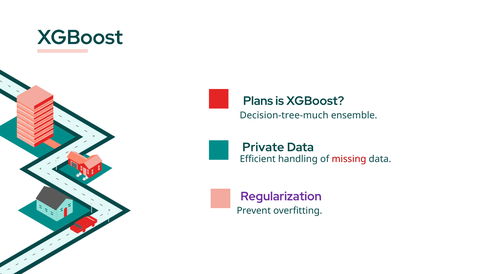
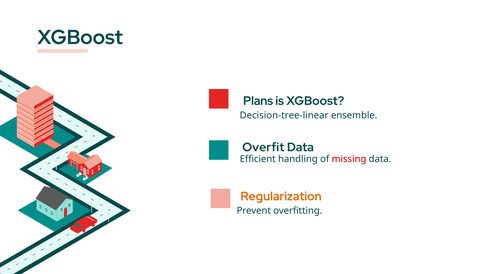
Decision-tree-much: Decision-tree-much -> Decision-tree-linear
Private: Private -> Overfit
Regularization colour: purple -> orange
